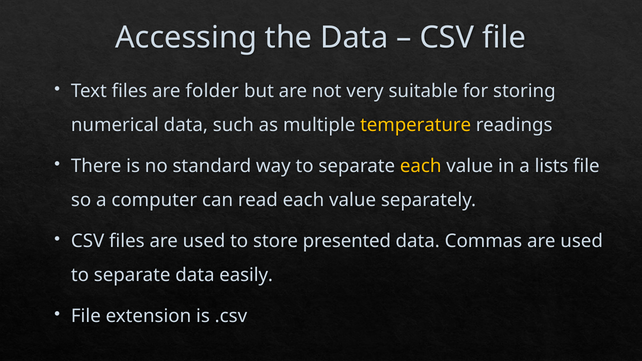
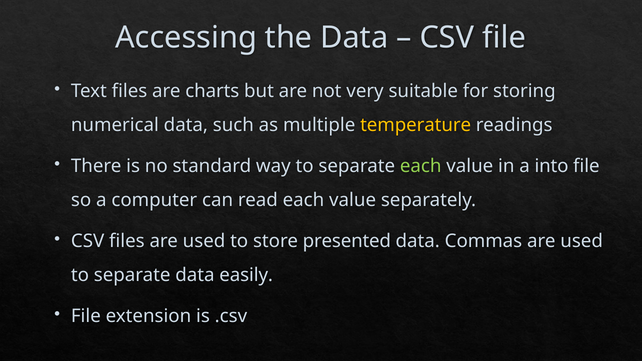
folder: folder -> charts
each at (421, 166) colour: yellow -> light green
lists: lists -> into
